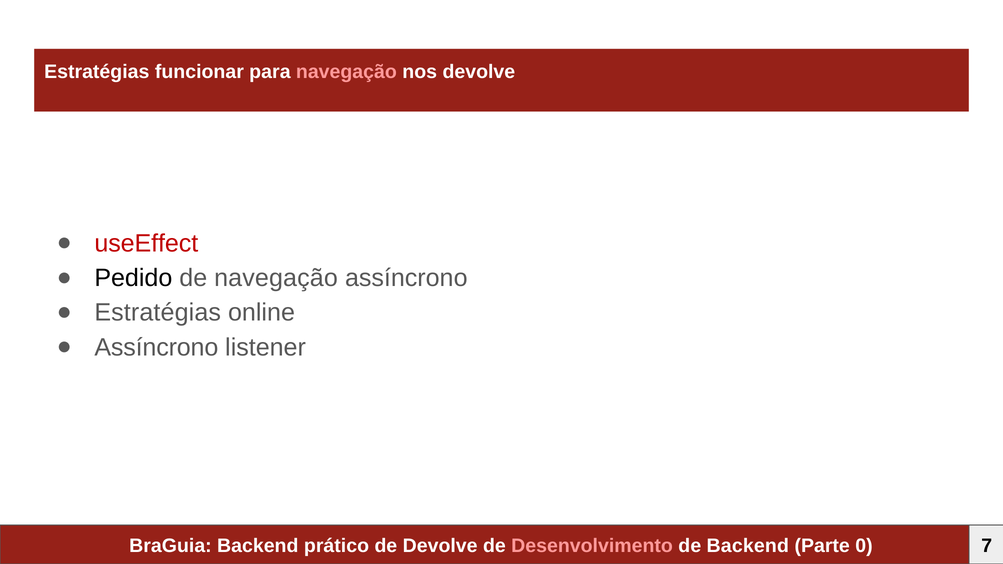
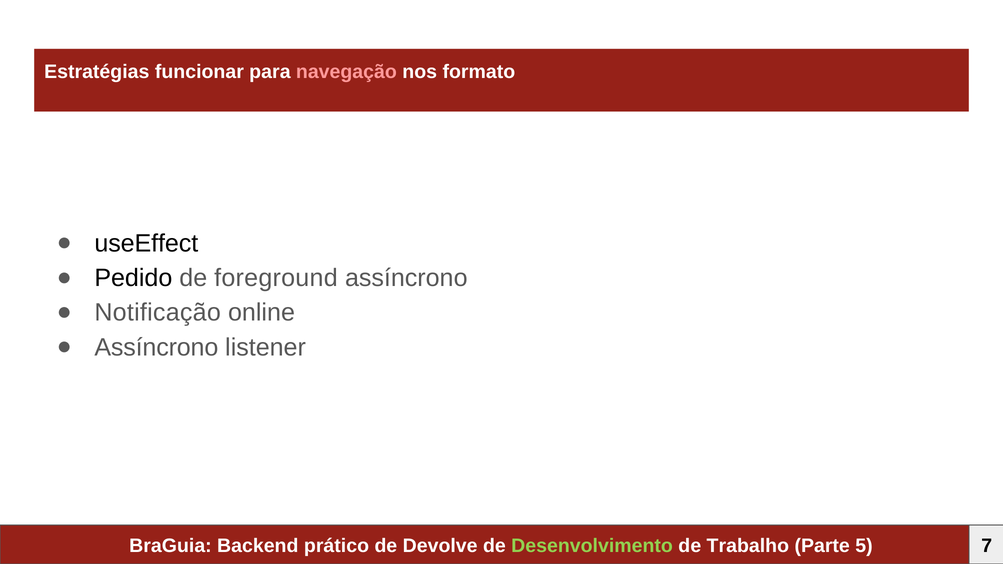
nos devolve: devolve -> formato
useEffect colour: red -> black
de navegação: navegação -> foreground
Estratégias at (158, 313): Estratégias -> Notificação
Desenvolvimento colour: pink -> light green
de Backend: Backend -> Trabalho
0: 0 -> 5
